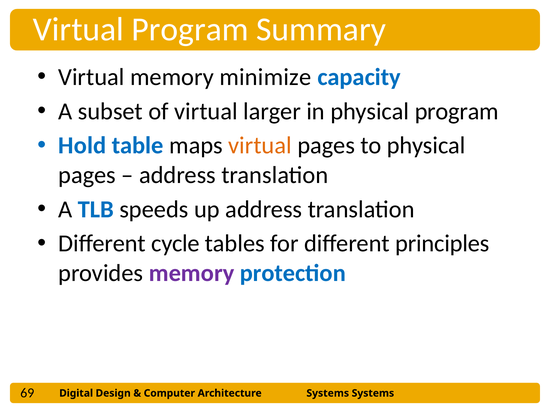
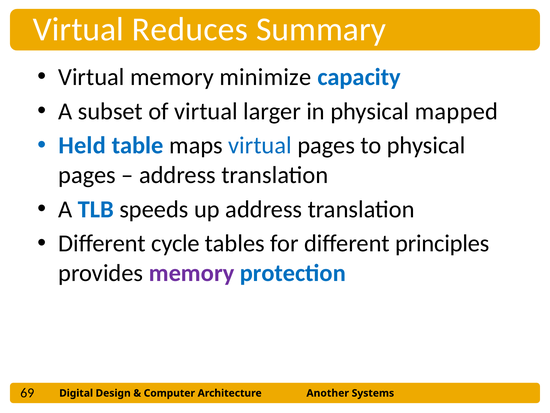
Virtual Program: Program -> Reduces
physical program: program -> mapped
Hold: Hold -> Held
virtual at (260, 145) colour: orange -> blue
Systems at (328, 393): Systems -> Another
